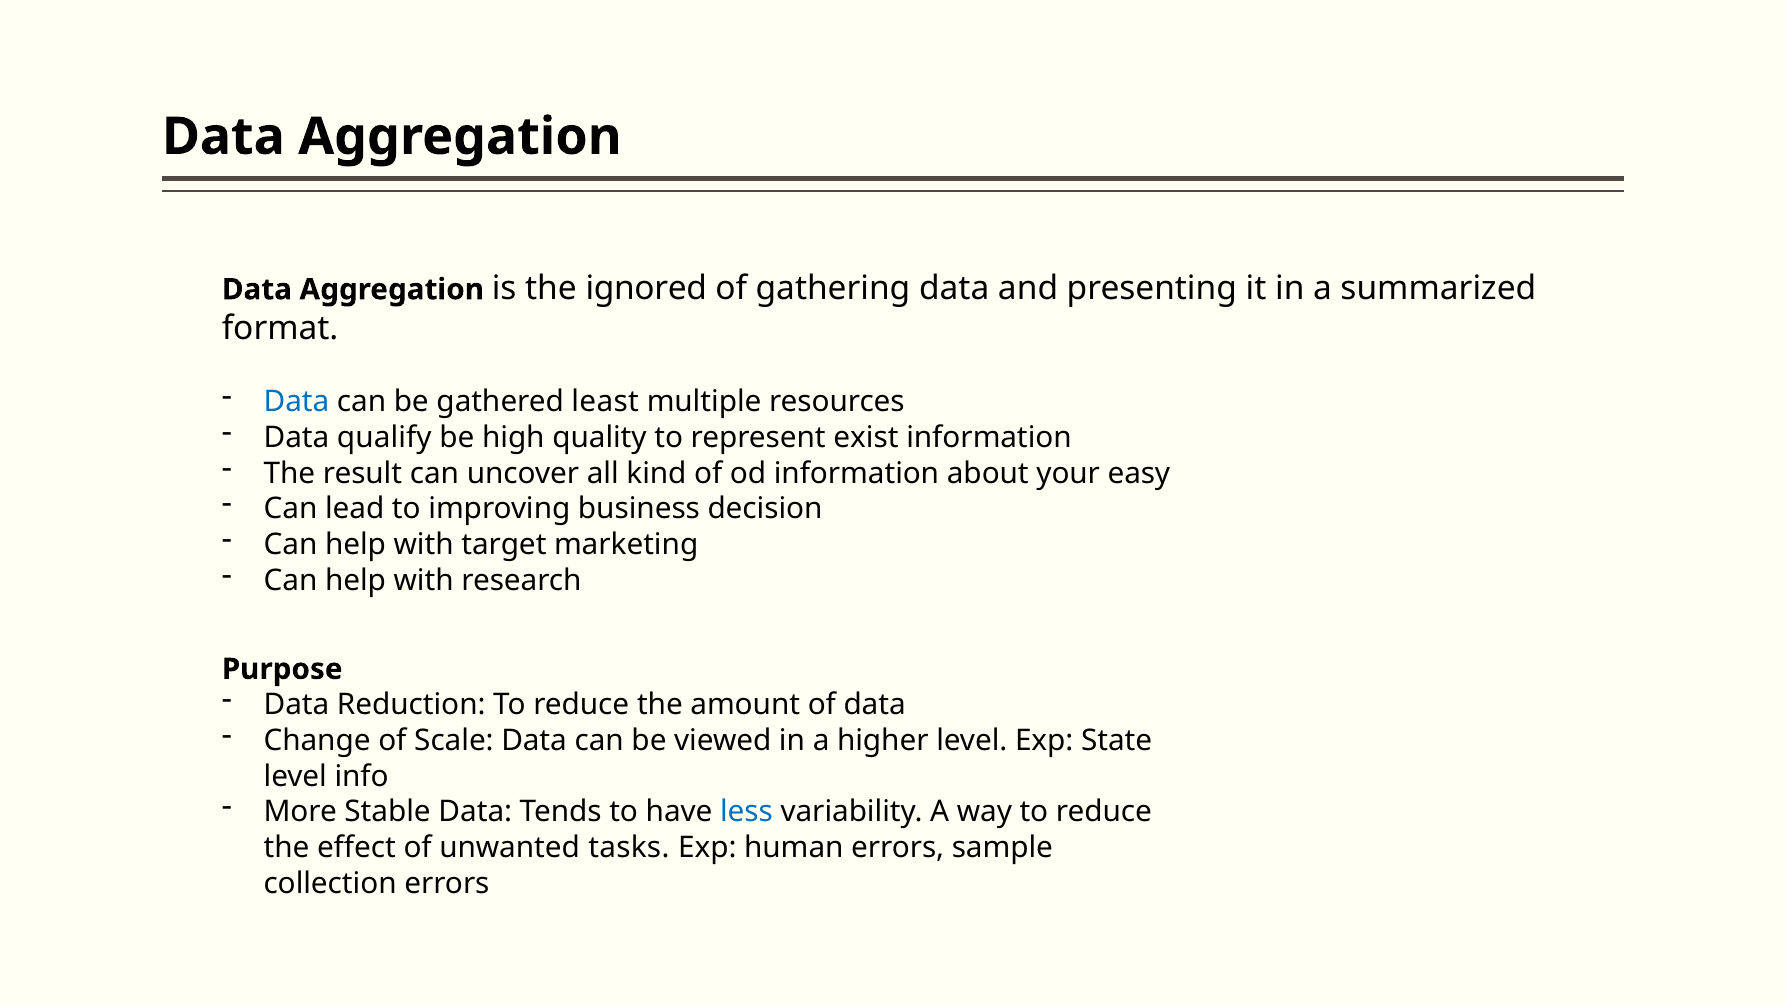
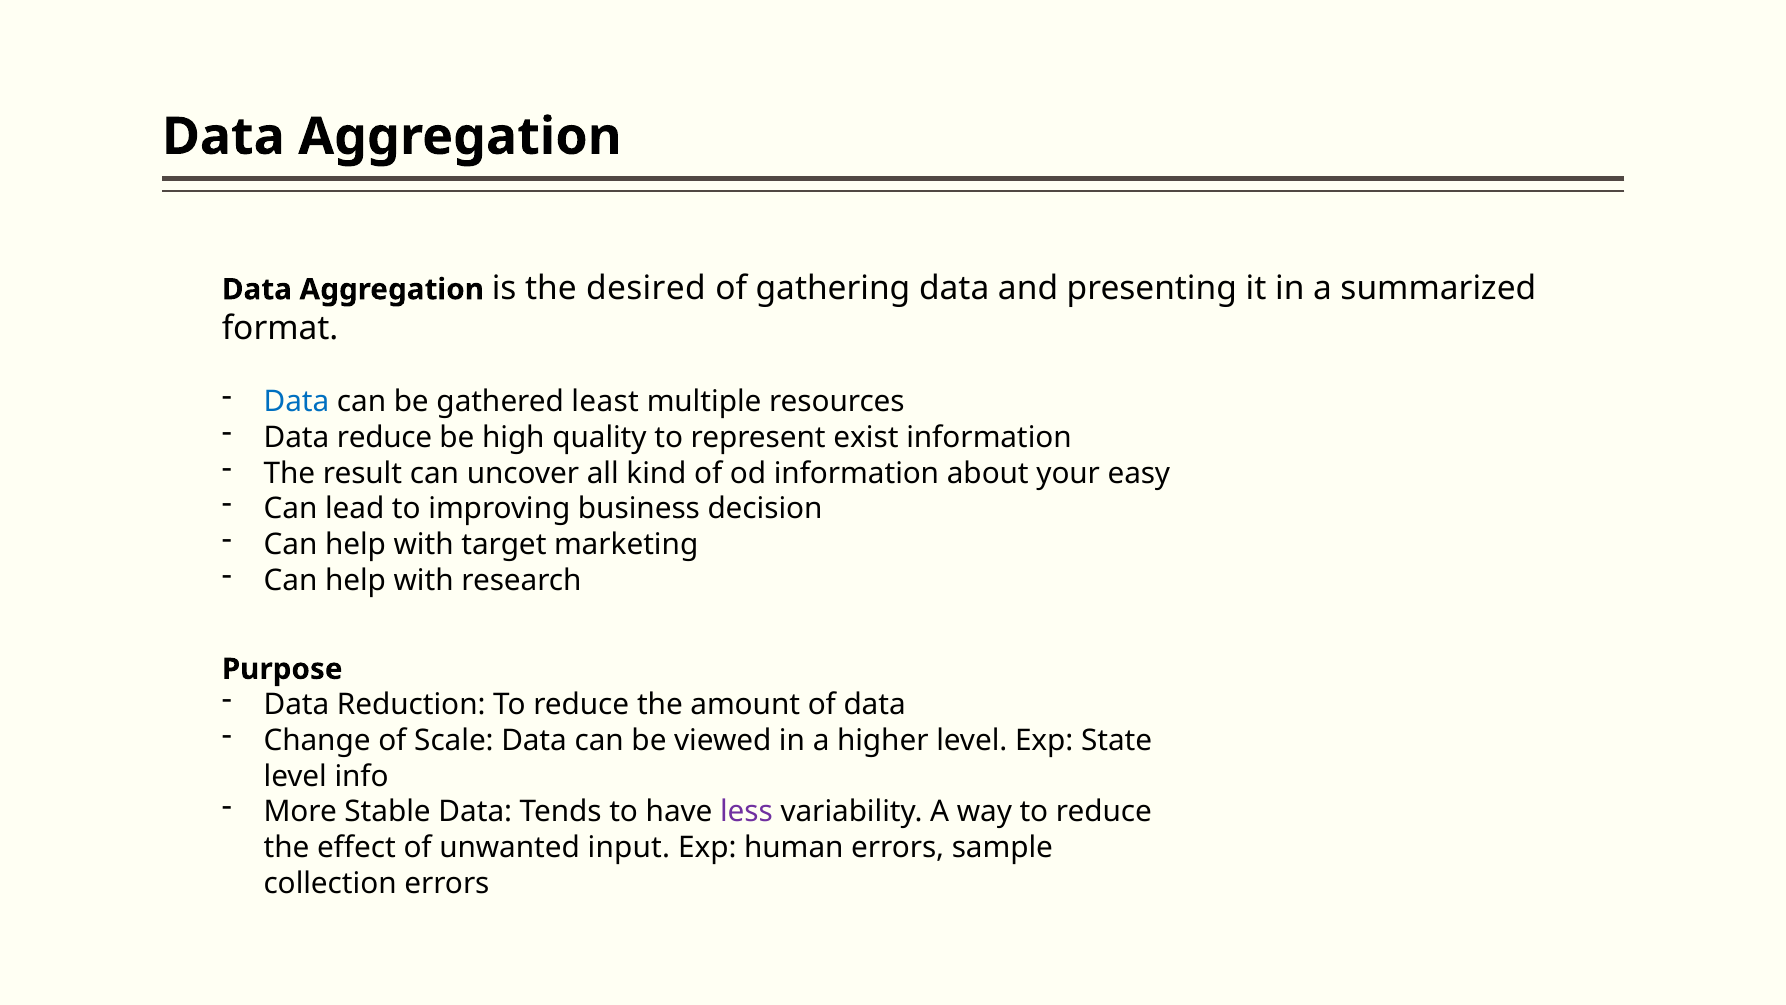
ignored: ignored -> desired
Data qualify: qualify -> reduce
less colour: blue -> purple
tasks: tasks -> input
